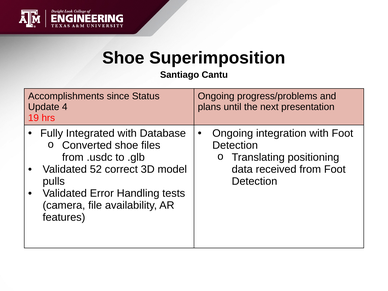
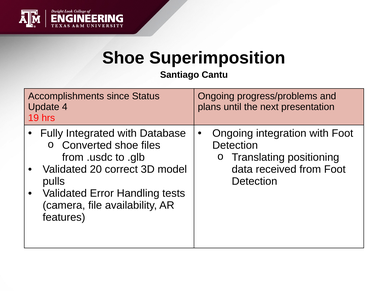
52: 52 -> 20
